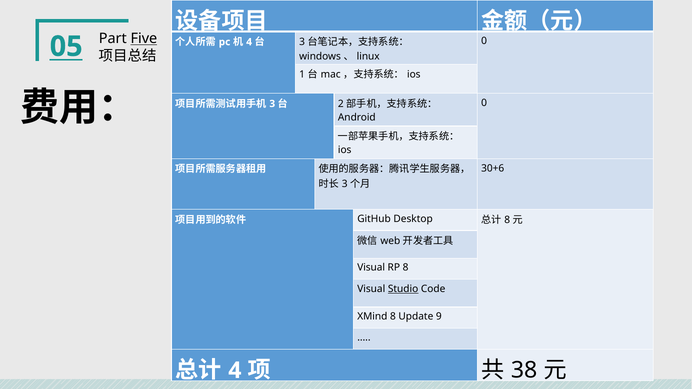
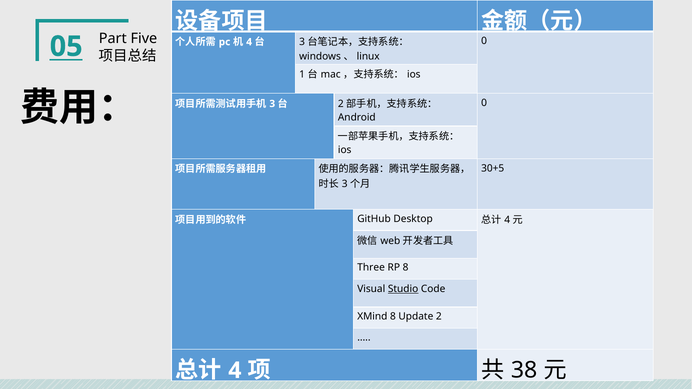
Five underline: present -> none
30+6: 30+6 -> 30+5
8 at (507, 220): 8 -> 4
Visual at (371, 268): Visual -> Three
Update 9: 9 -> 2
